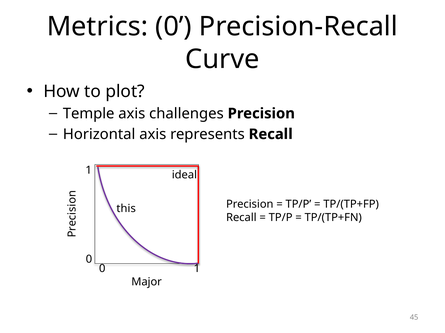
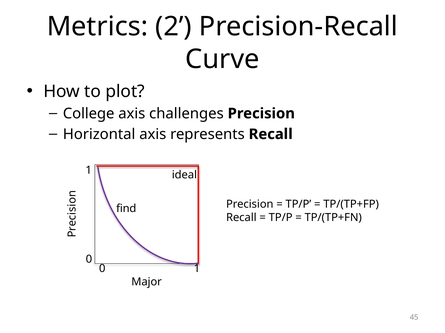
Metrics 0: 0 -> 2
Temple: Temple -> College
this: this -> find
